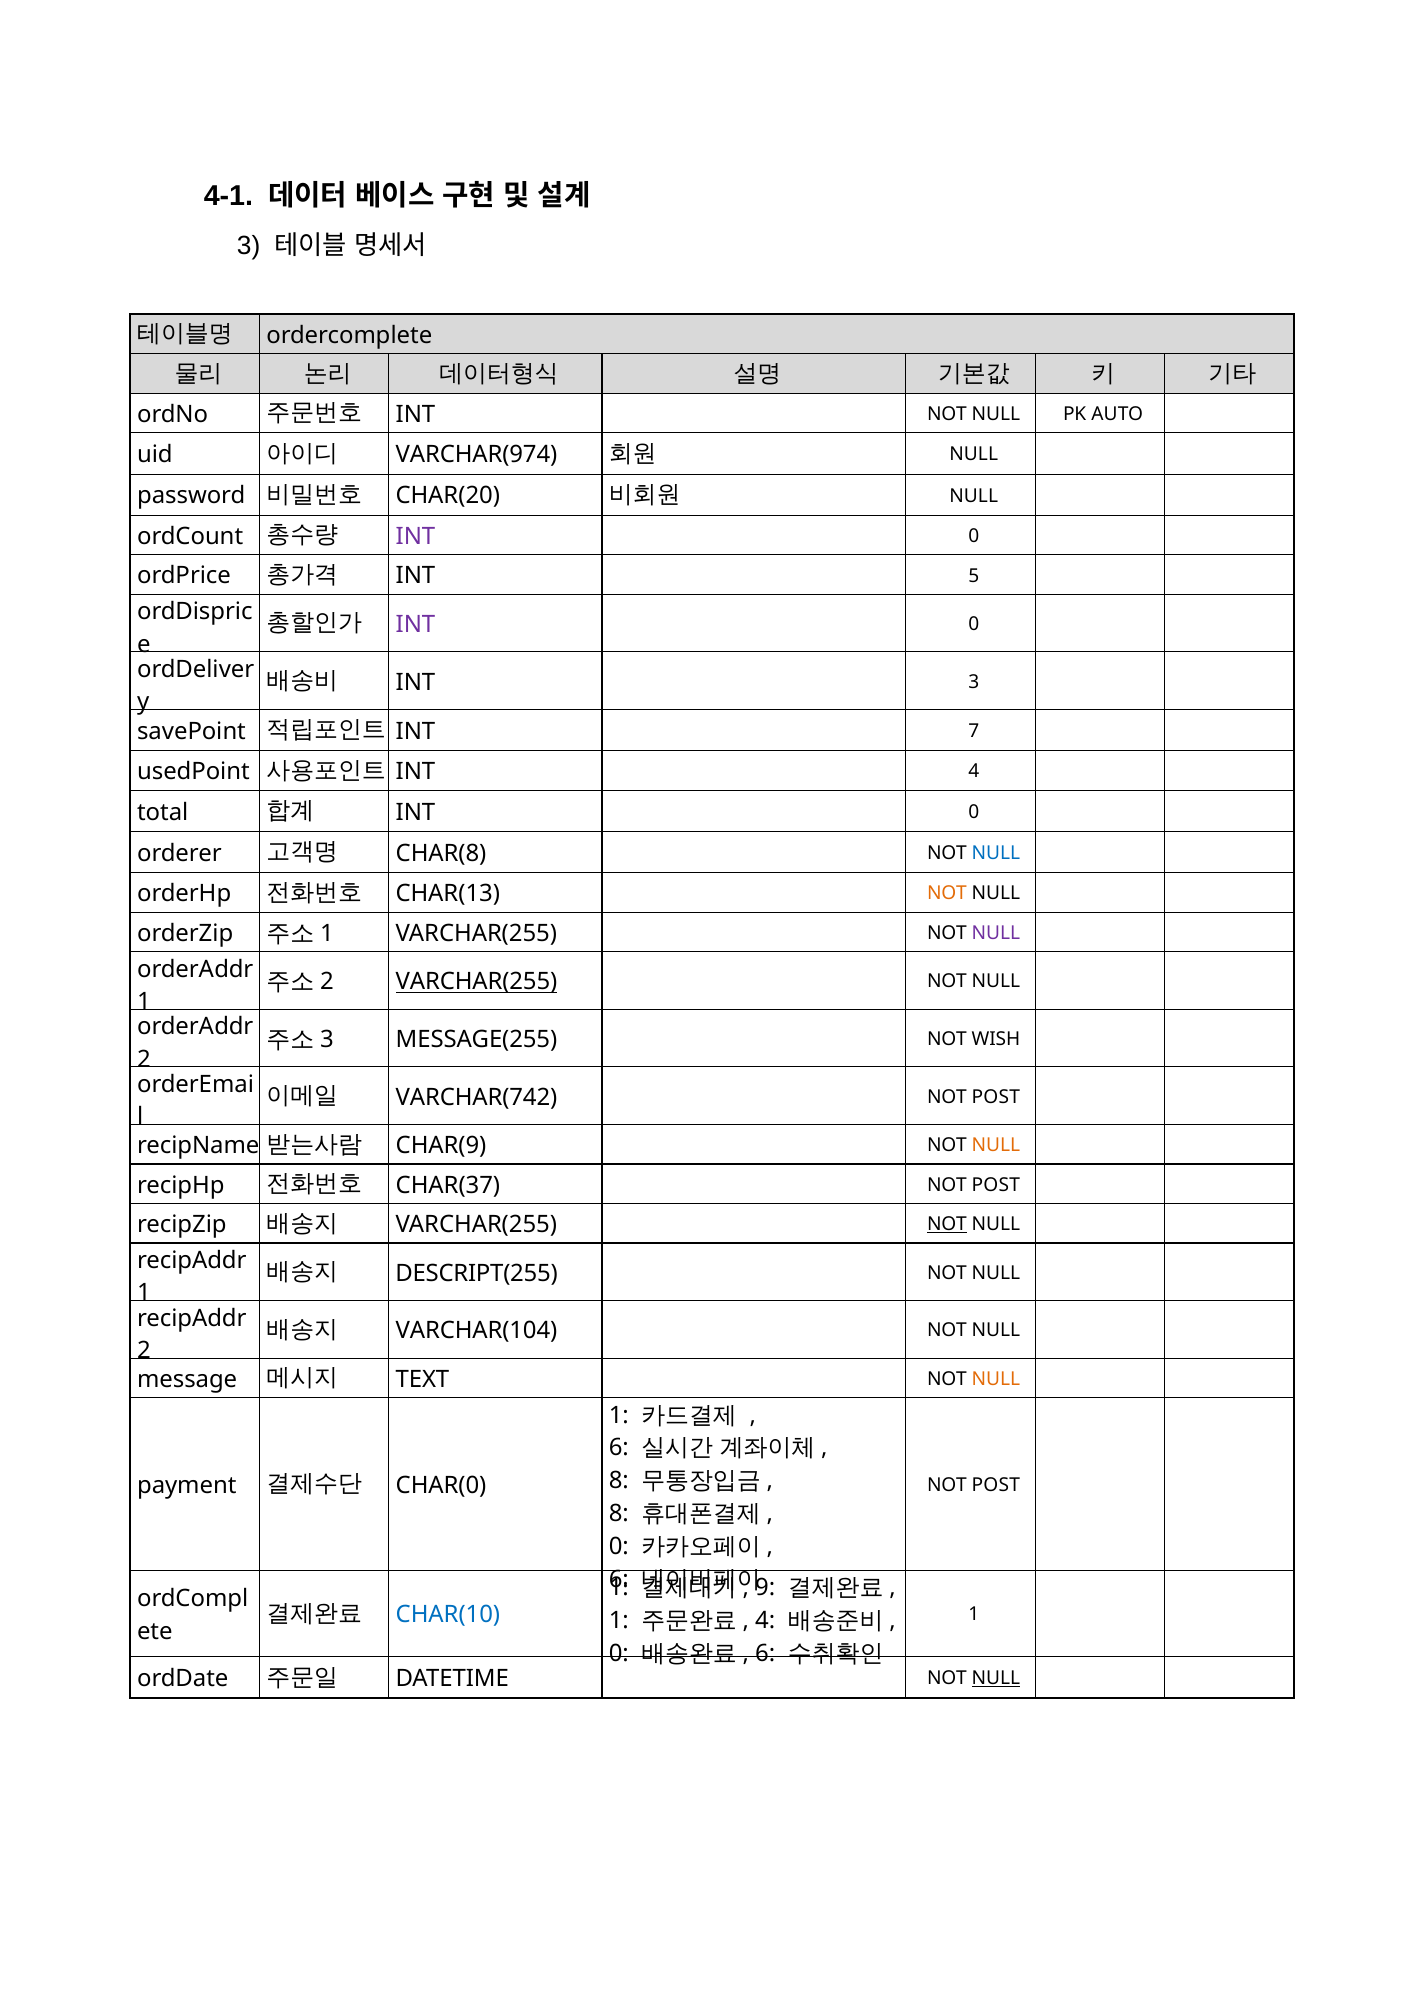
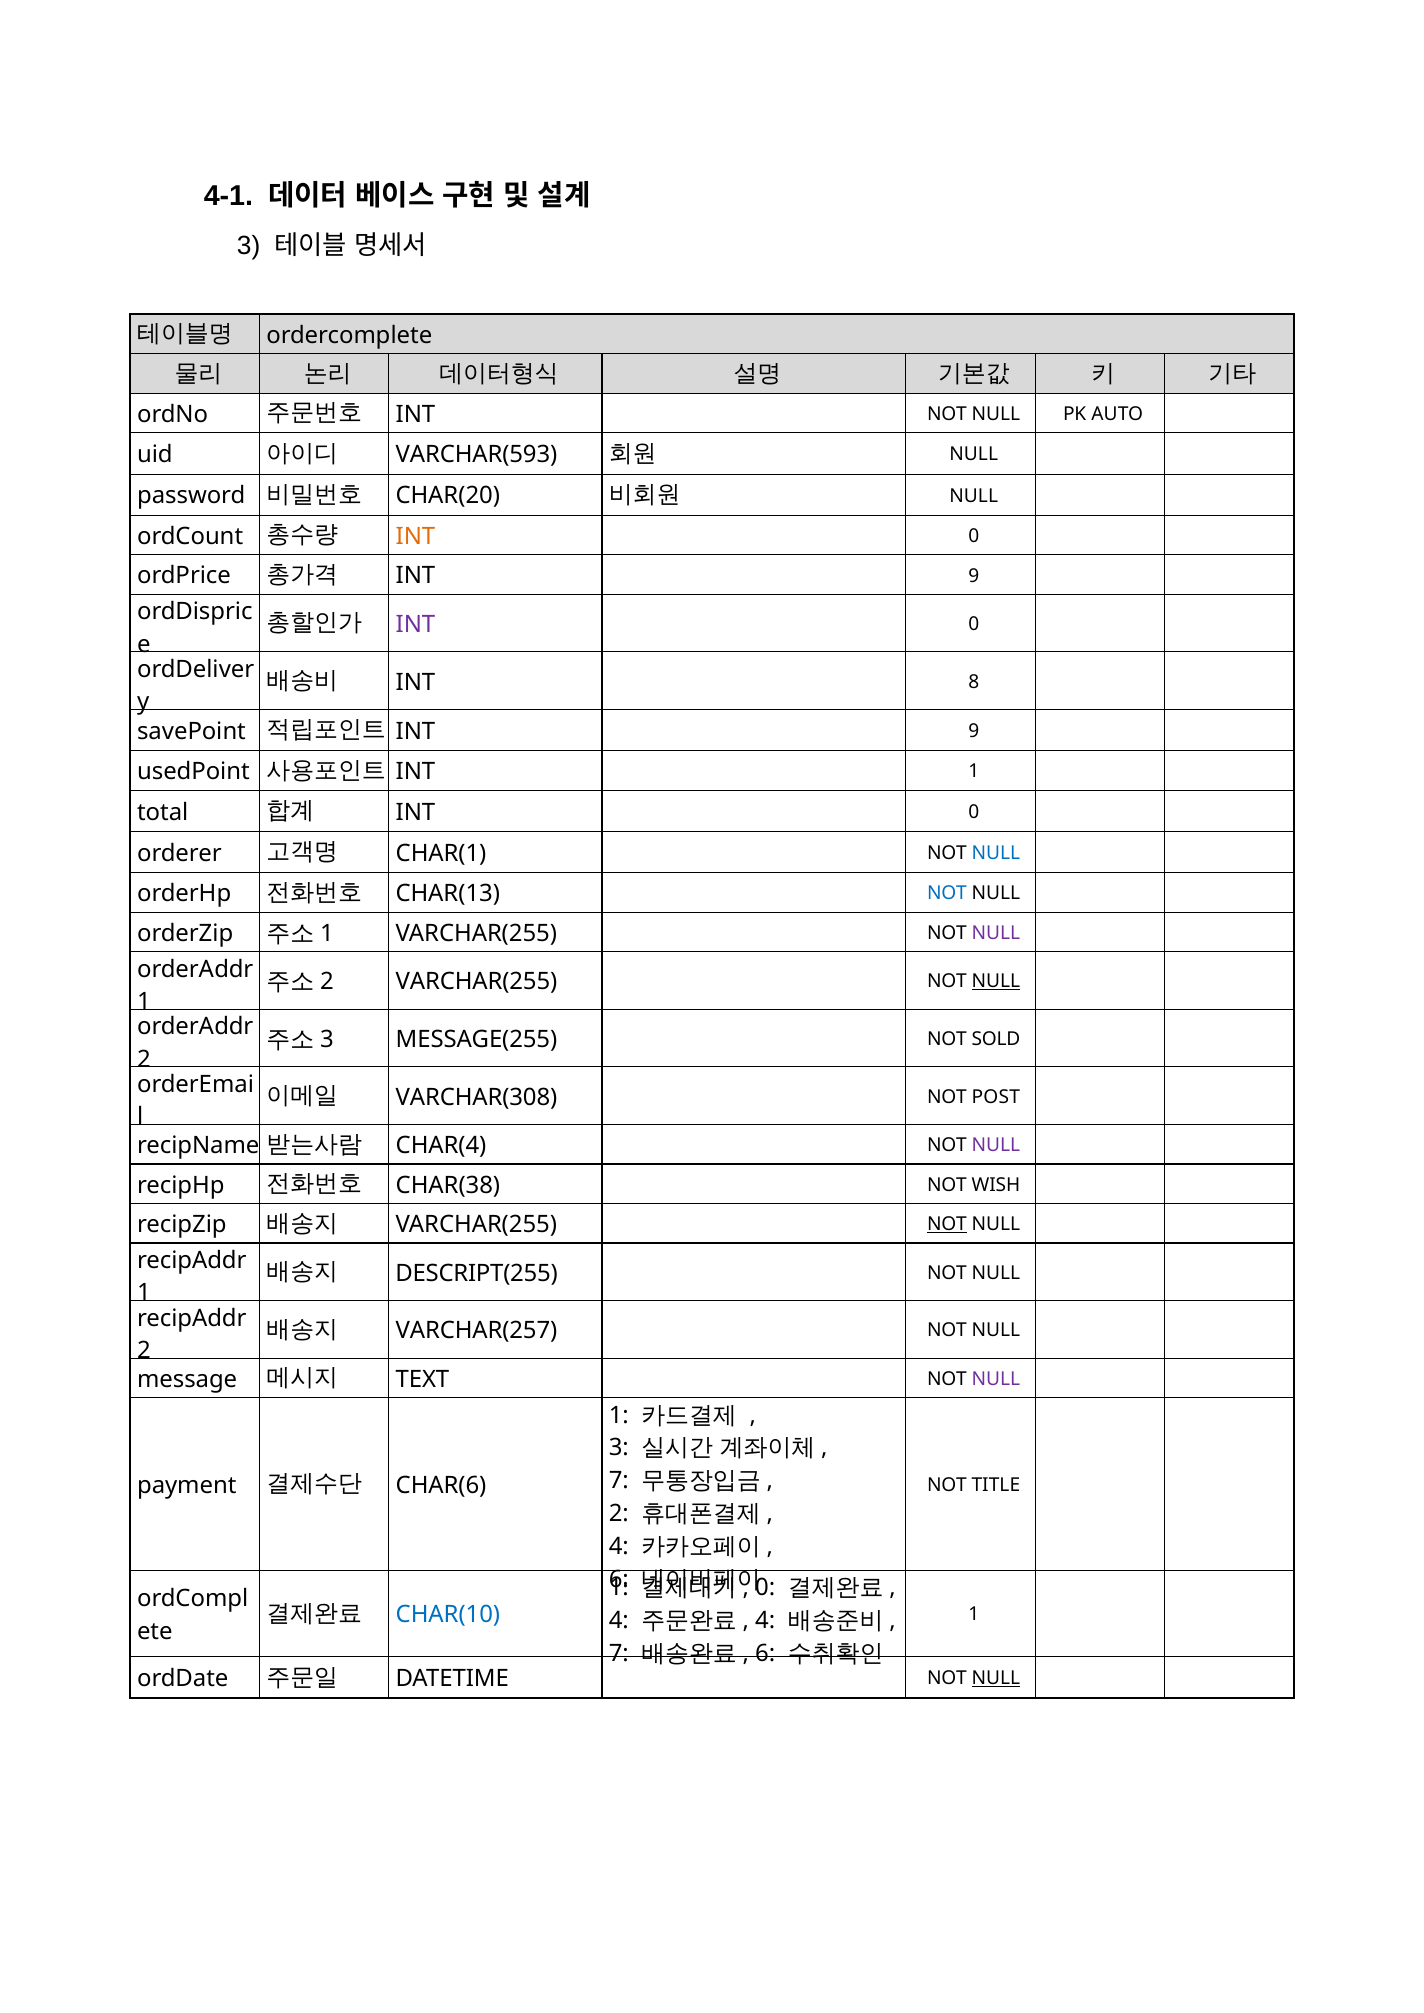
VARCHAR(974: VARCHAR(974 -> VARCHAR(593
INT at (415, 536) colour: purple -> orange
5 at (974, 576): 5 -> 9
INT 3: 3 -> 8
7 at (974, 731): 7 -> 9
INT 4: 4 -> 1
CHAR(8: CHAR(8 -> CHAR(1
NOT at (947, 894) colour: orange -> blue
VARCHAR(255 at (476, 982) underline: present -> none
NULL at (996, 982) underline: none -> present
WISH: WISH -> SOLD
VARCHAR(742: VARCHAR(742 -> VARCHAR(308
CHAR(9: CHAR(9 -> CHAR(4
NULL at (996, 1145) colour: orange -> purple
CHAR(37: CHAR(37 -> CHAR(38
POST at (996, 1185): POST -> WISH
VARCHAR(104: VARCHAR(104 -> VARCHAR(257
NULL at (996, 1379) colour: orange -> purple
6 at (619, 1448): 6 -> 3
8 at (619, 1481): 8 -> 7
CHAR(0: CHAR(0 -> CHAR(6
POST at (996, 1485): POST -> TITLE
8 at (619, 1513): 8 -> 2
0 at (619, 1546): 0 -> 4
9 at (765, 1588): 9 -> 0
1 at (619, 1621): 1 -> 4
0 at (619, 1653): 0 -> 7
